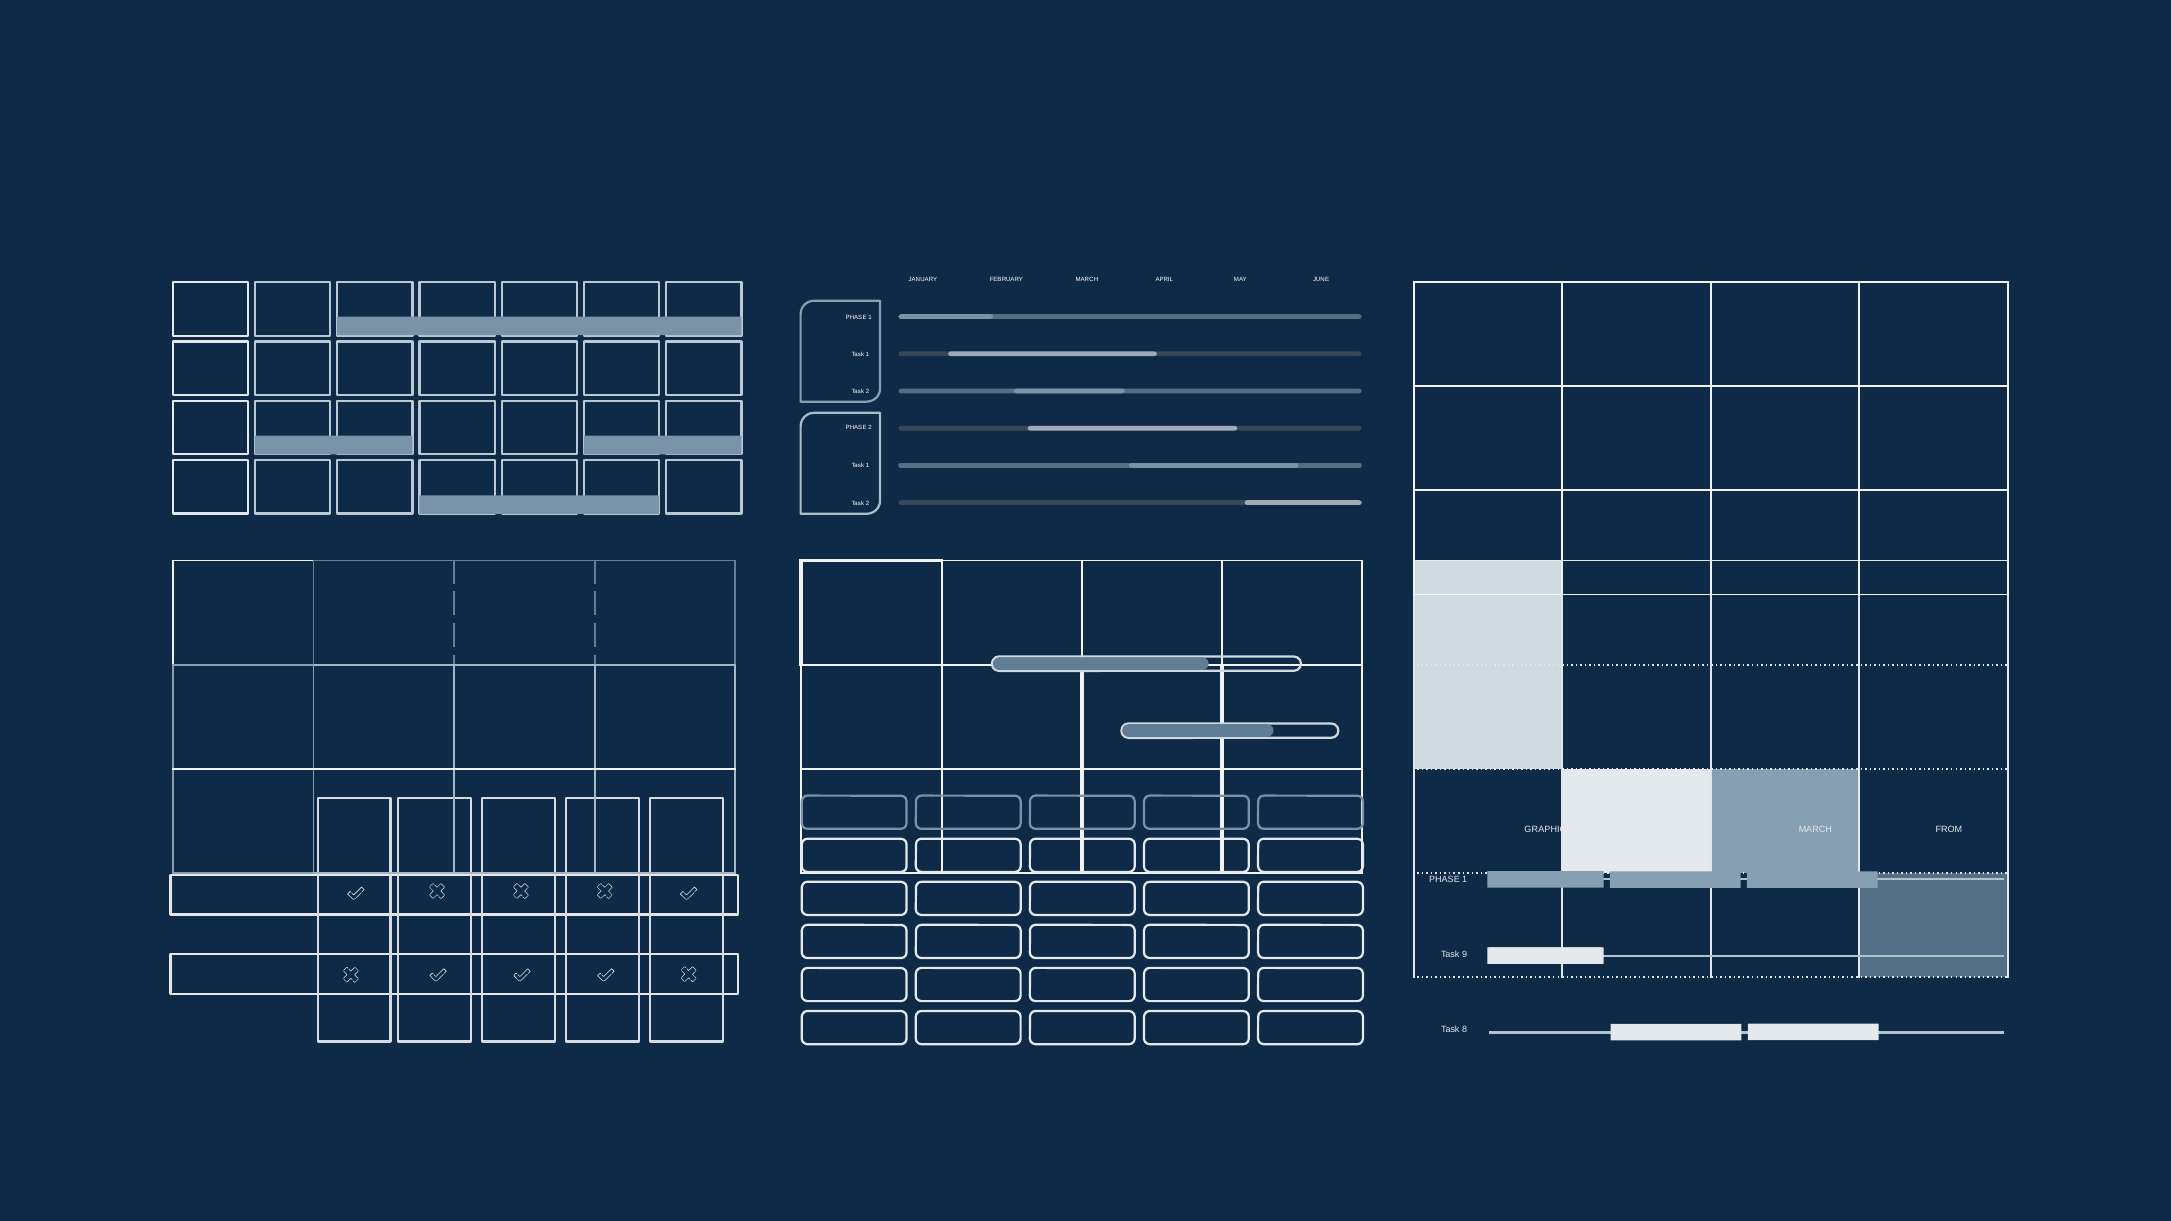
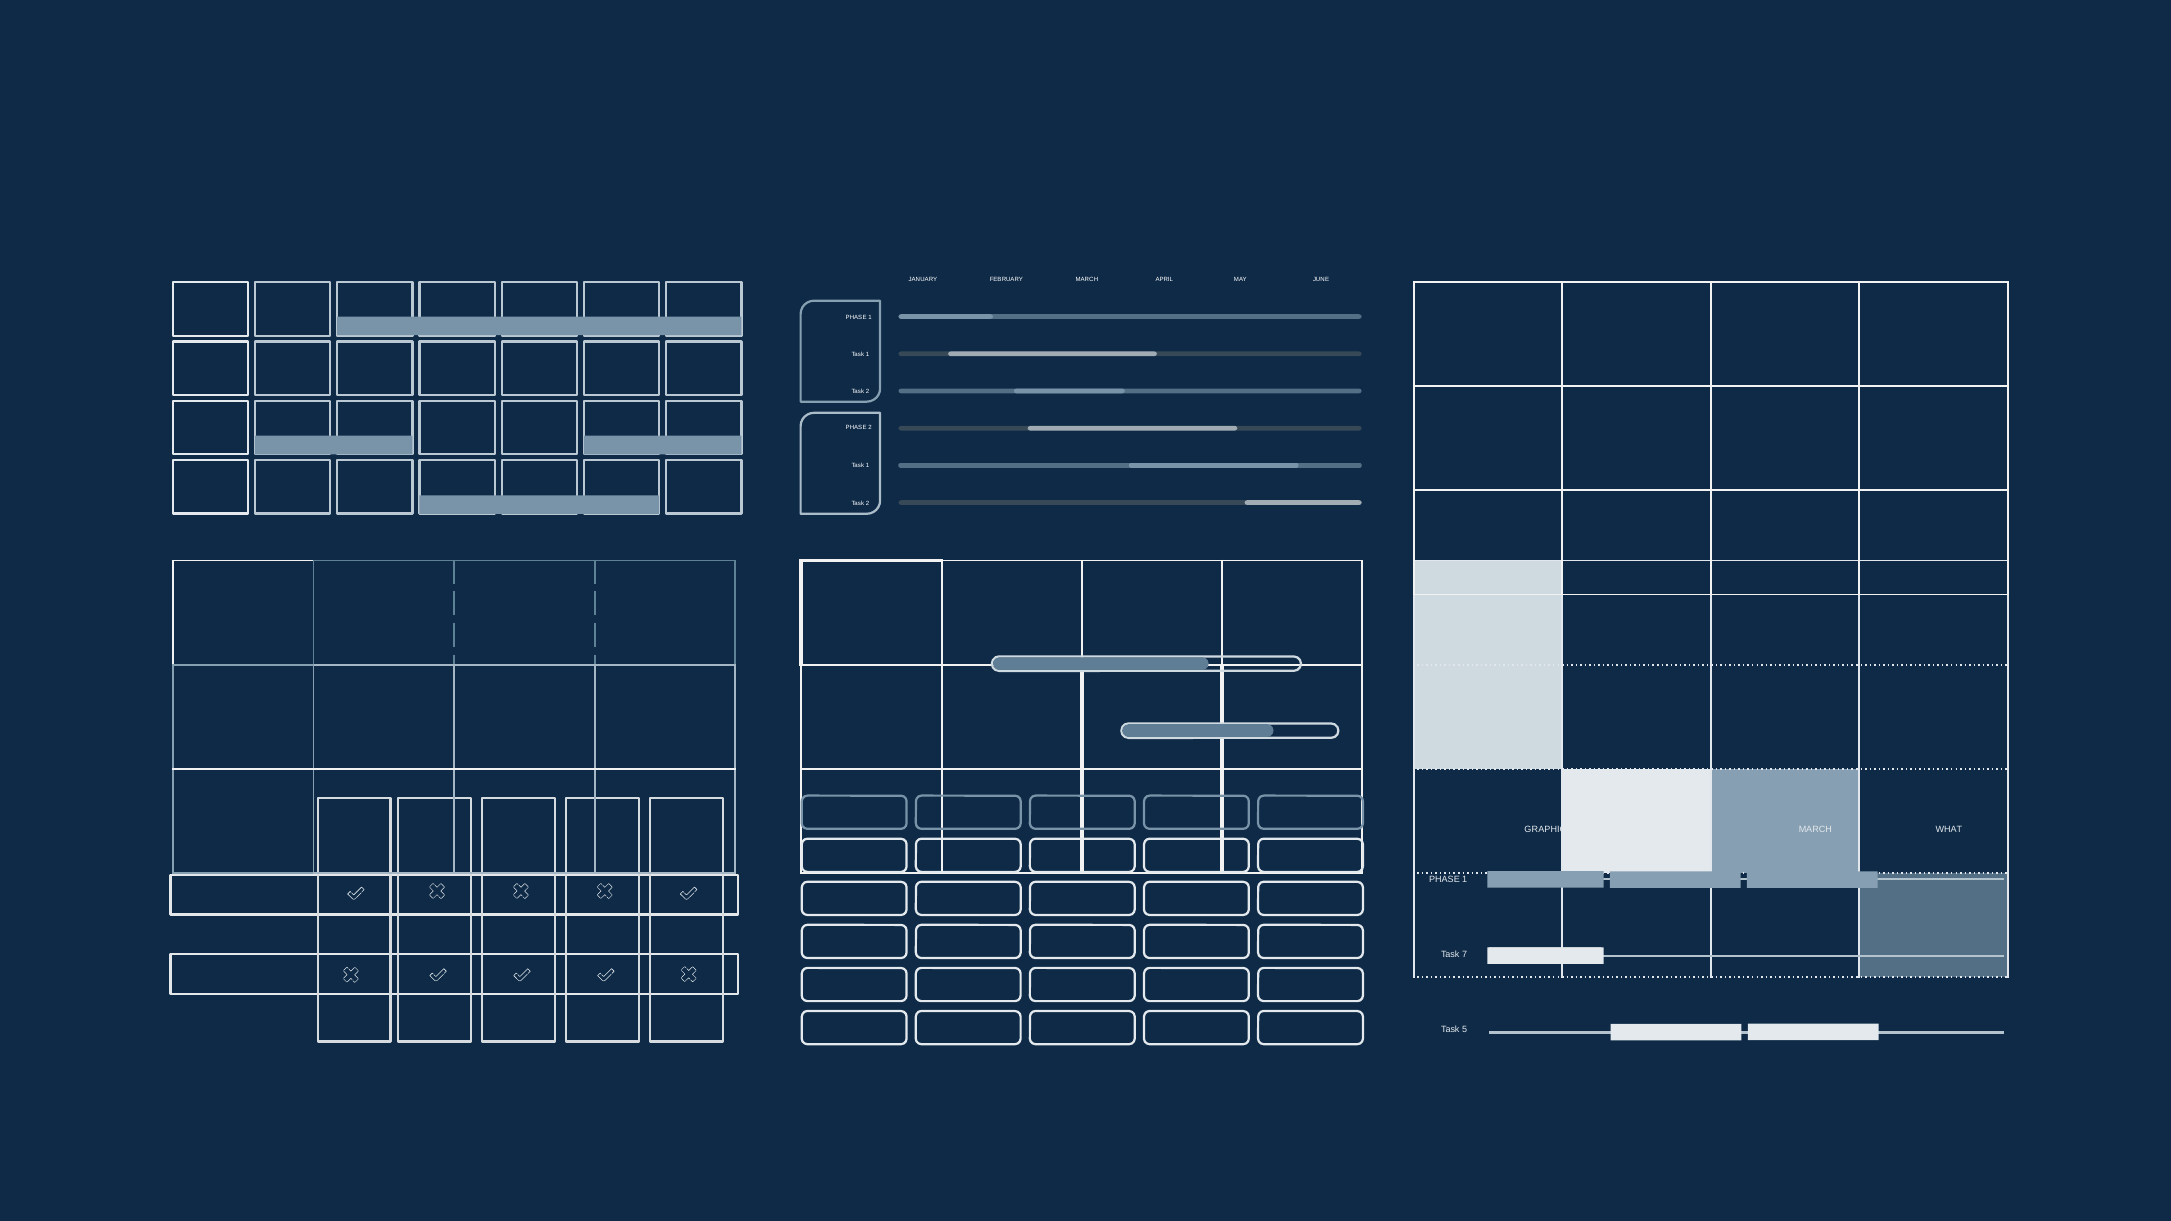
FROM: FROM -> WHAT
9: 9 -> 7
8: 8 -> 5
